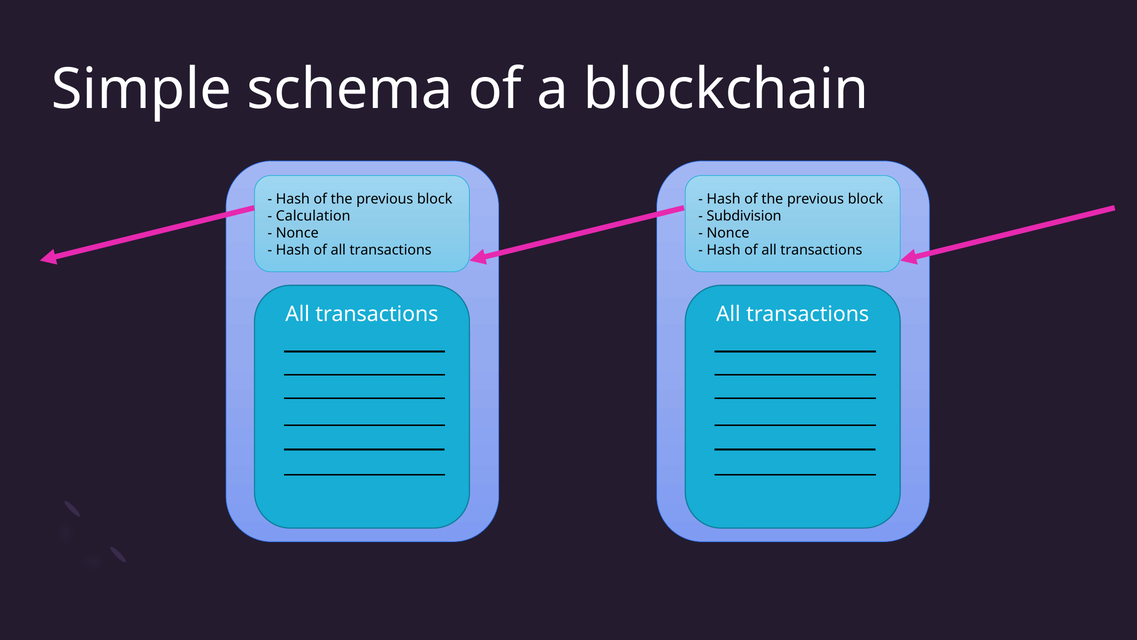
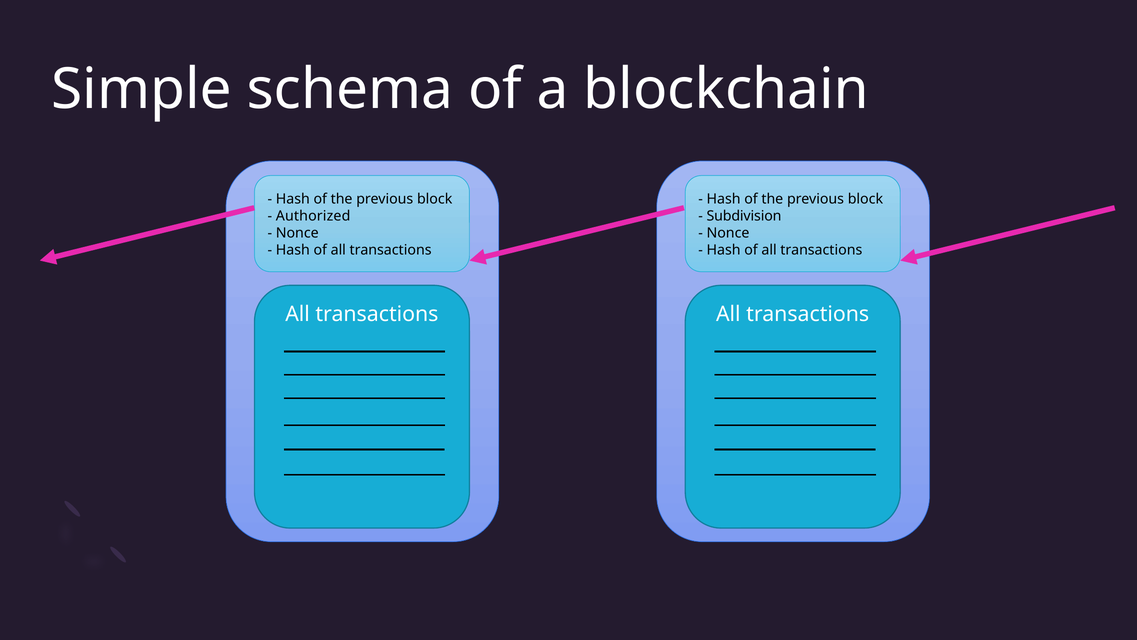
Calculation: Calculation -> Authorized
